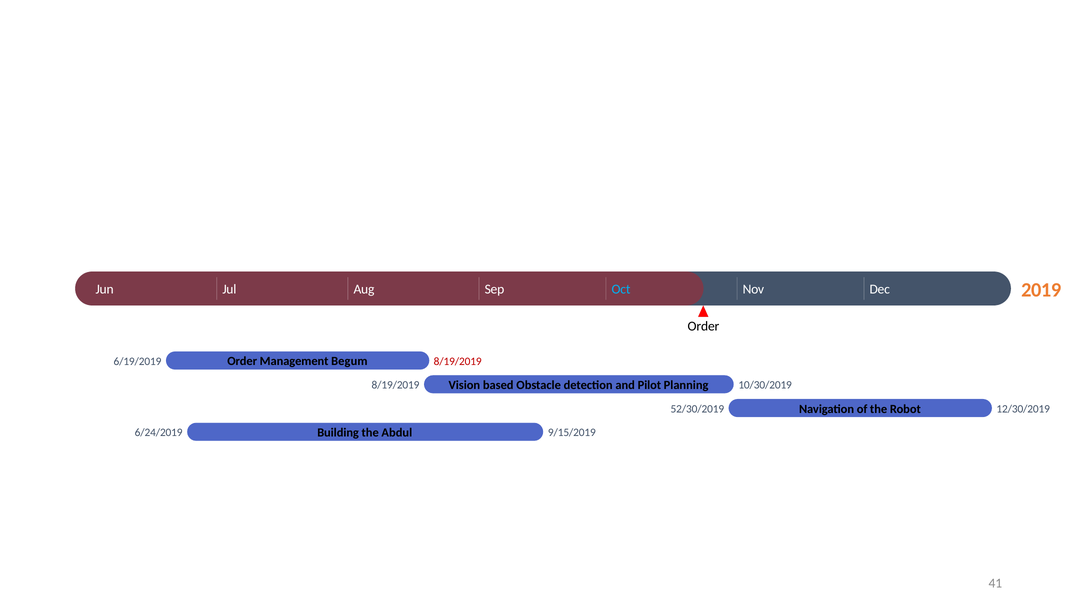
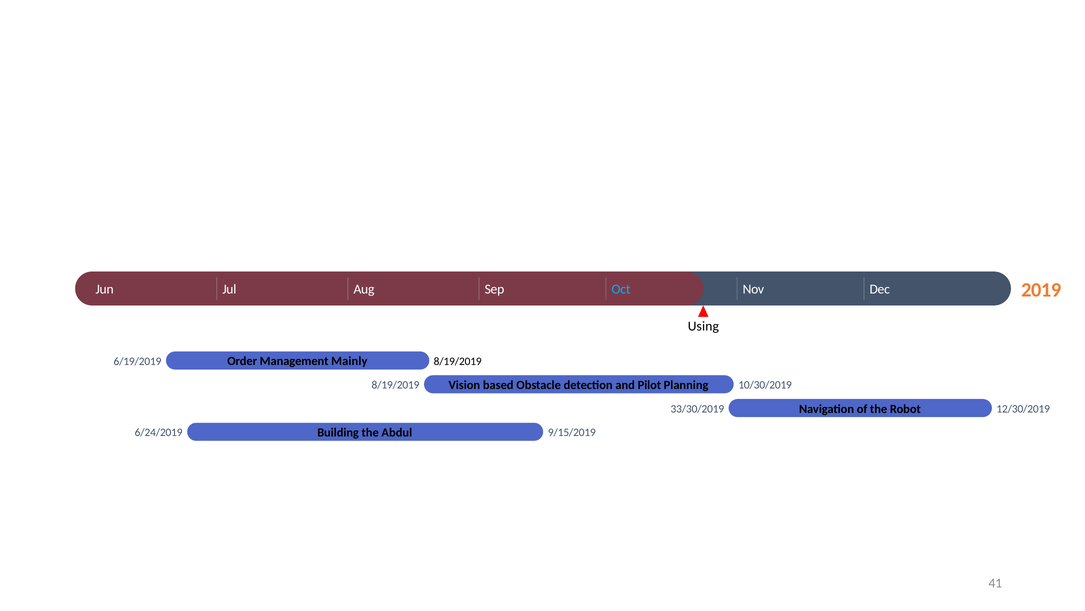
Order at (703, 326): Order -> Using
Begum: Begum -> Mainly
8/19/2019 at (458, 361) colour: red -> black
52/30/2019: 52/30/2019 -> 33/30/2019
